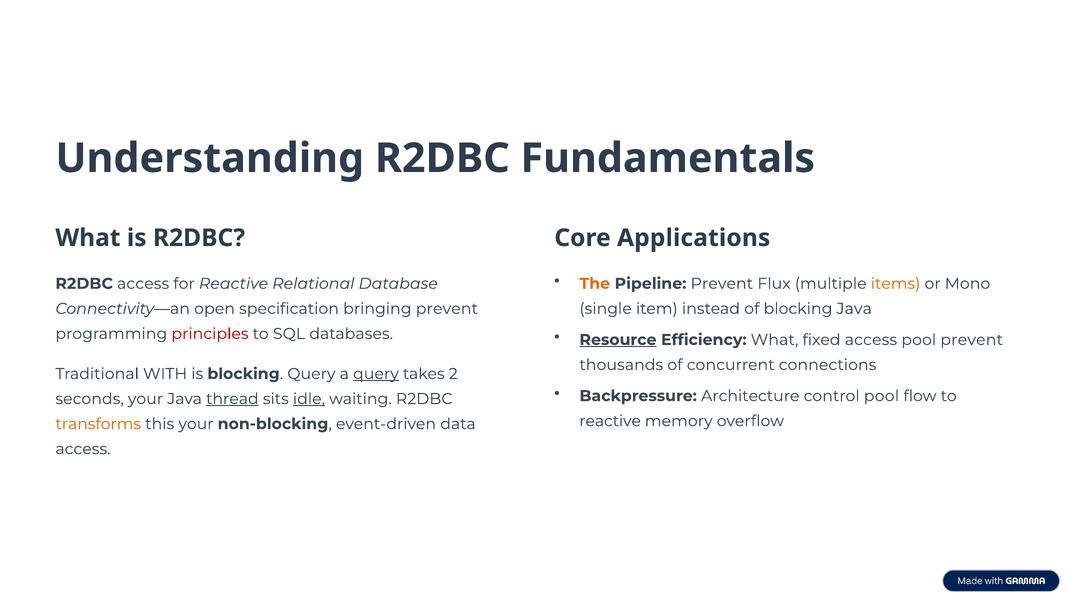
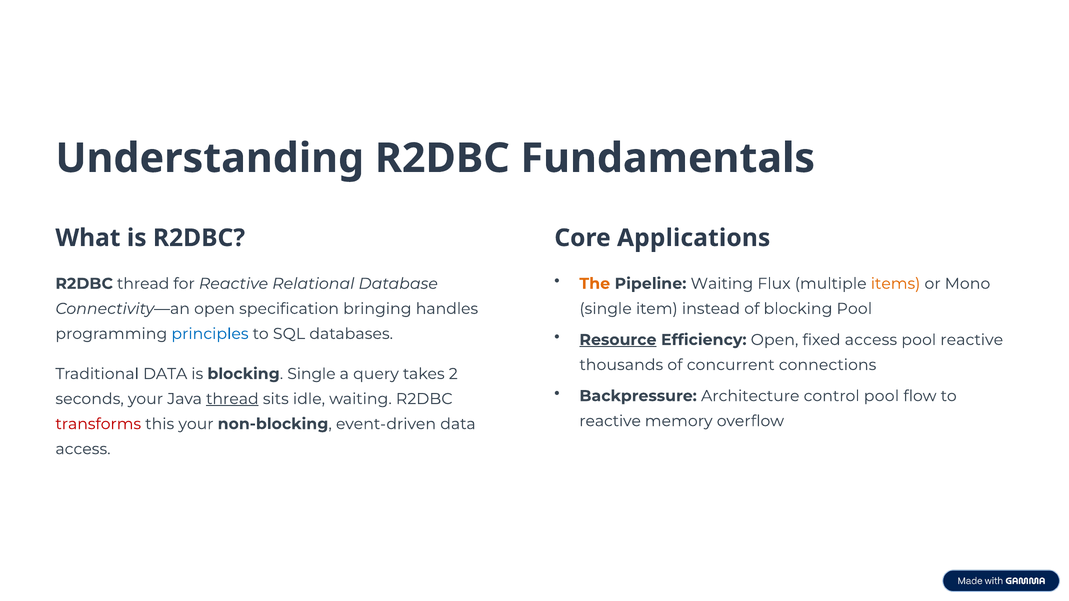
Pipeline Prevent: Prevent -> Waiting
R2DBC access: access -> thread
blocking Java: Java -> Pool
bringing prevent: prevent -> handles
principles colour: red -> blue
Efficiency What: What -> Open
pool prevent: prevent -> reactive
Traditional WITH: WITH -> DATA
blocking Query: Query -> Single
query at (376, 374) underline: present -> none
idle underline: present -> none
transforms colour: orange -> red
